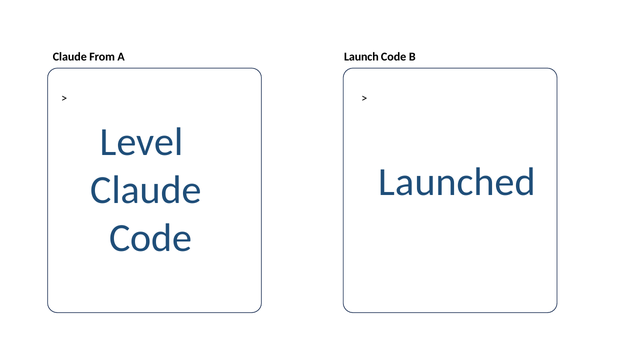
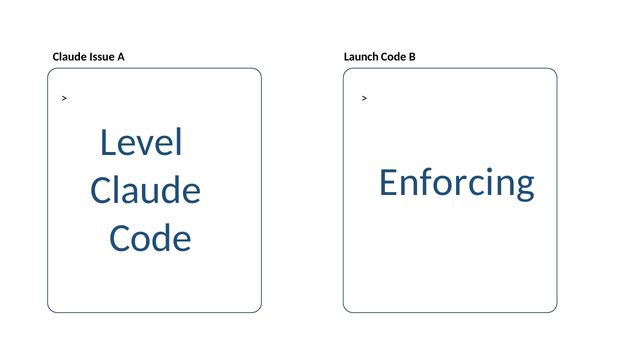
From: From -> Issue
Launched: Launched -> Enforcing
